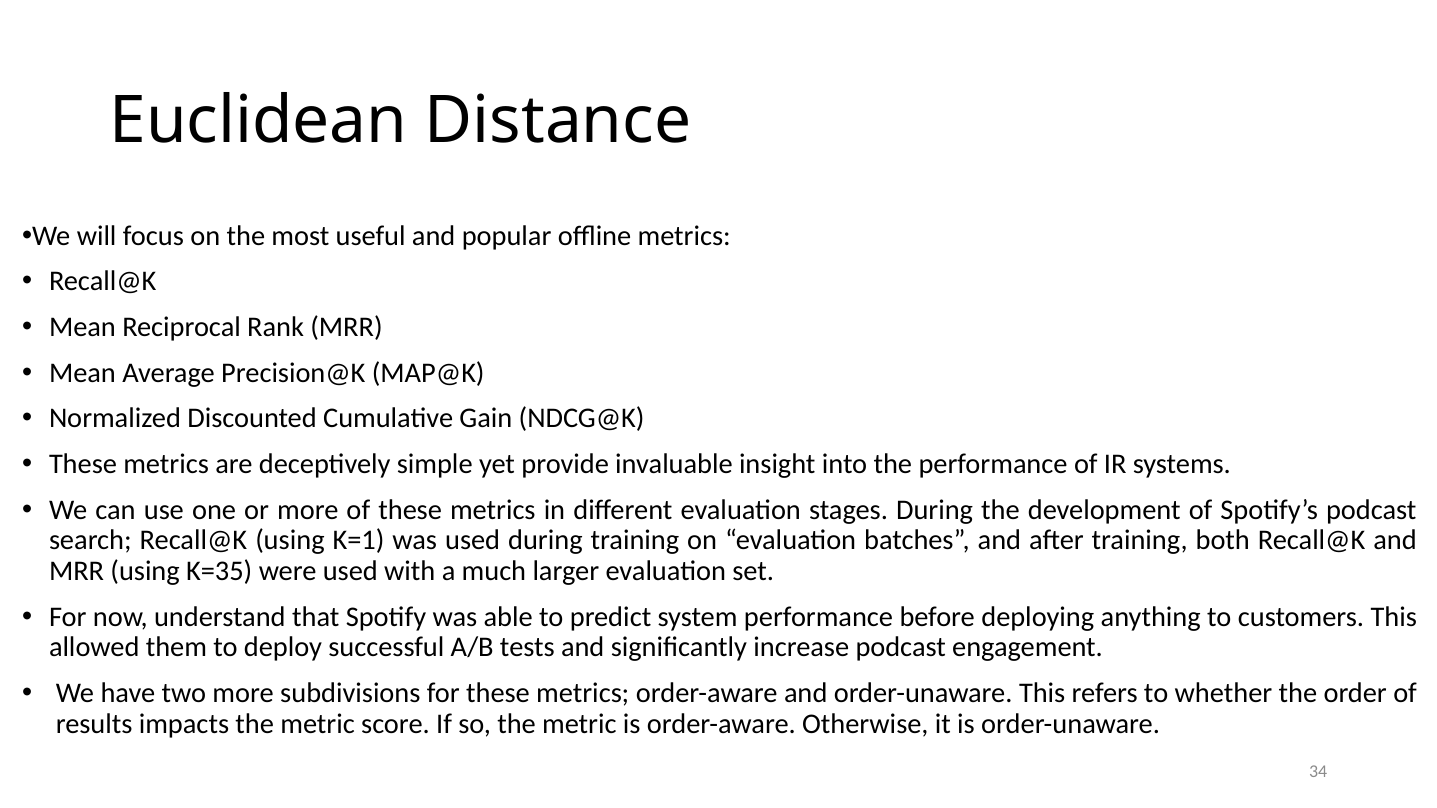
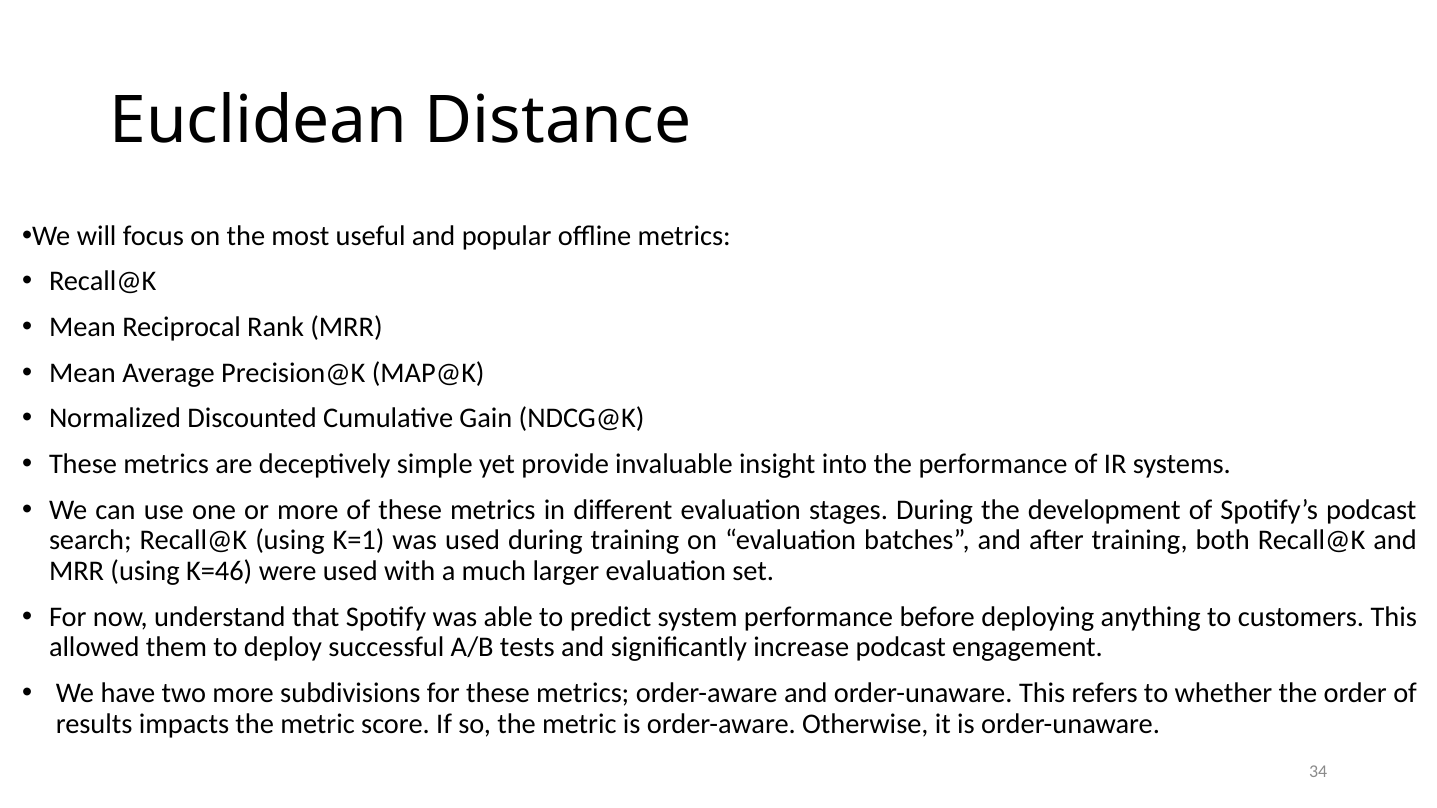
K=35: K=35 -> K=46
